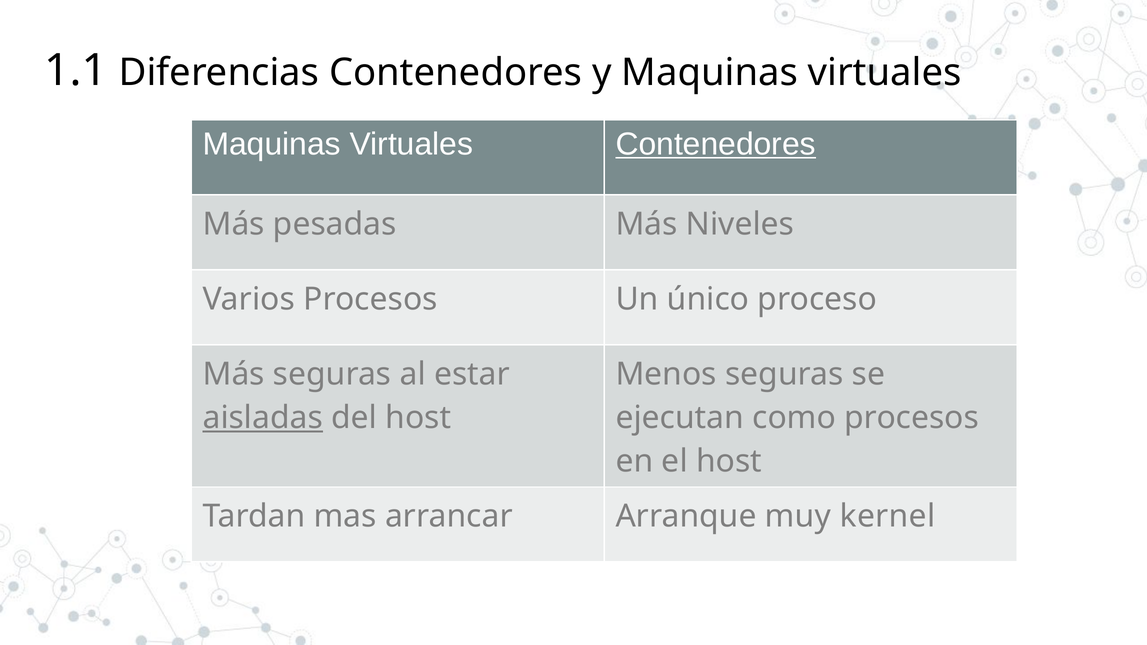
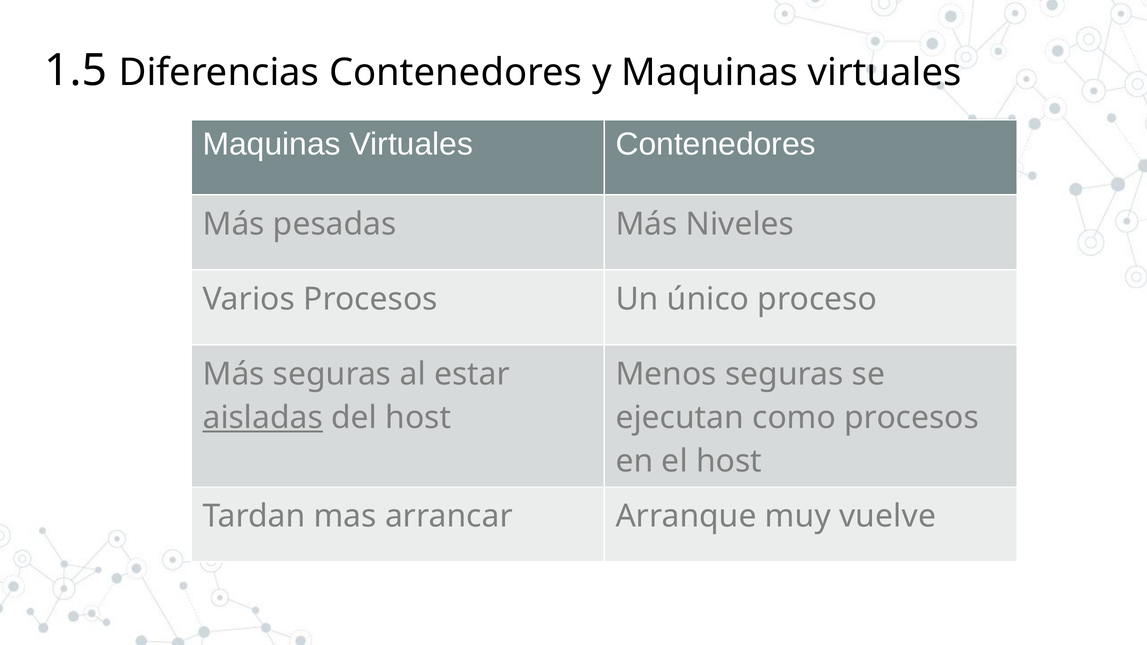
1.1: 1.1 -> 1.5
Contenedores at (716, 144) underline: present -> none
kernel: kernel -> vuelve
